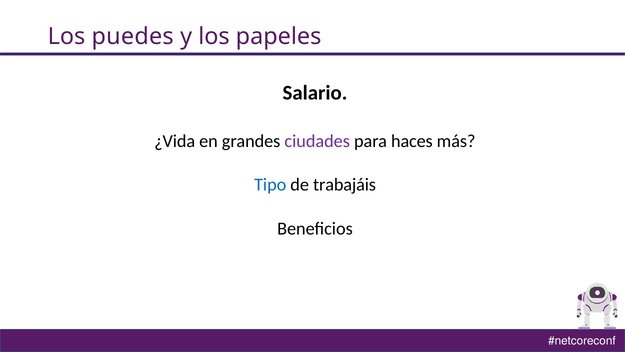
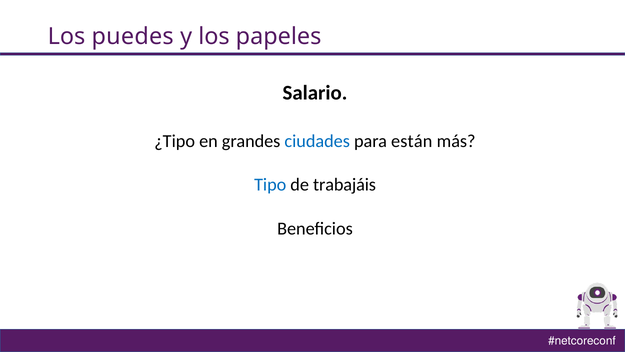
¿Vida: ¿Vida -> ¿Tipo
ciudades colour: purple -> blue
haces: haces -> están
